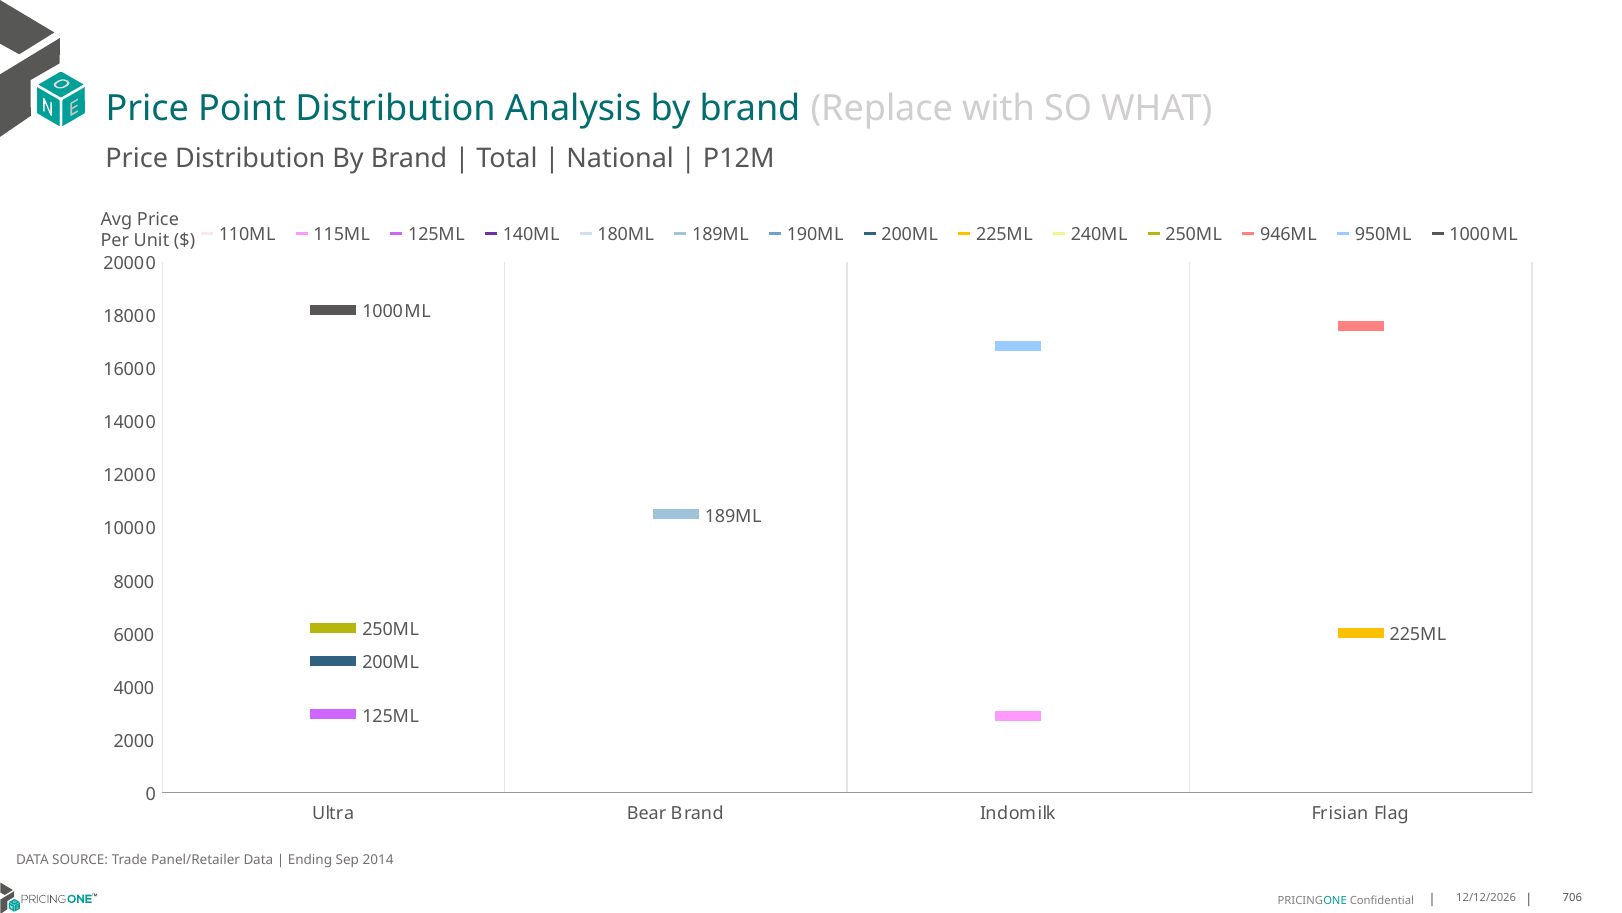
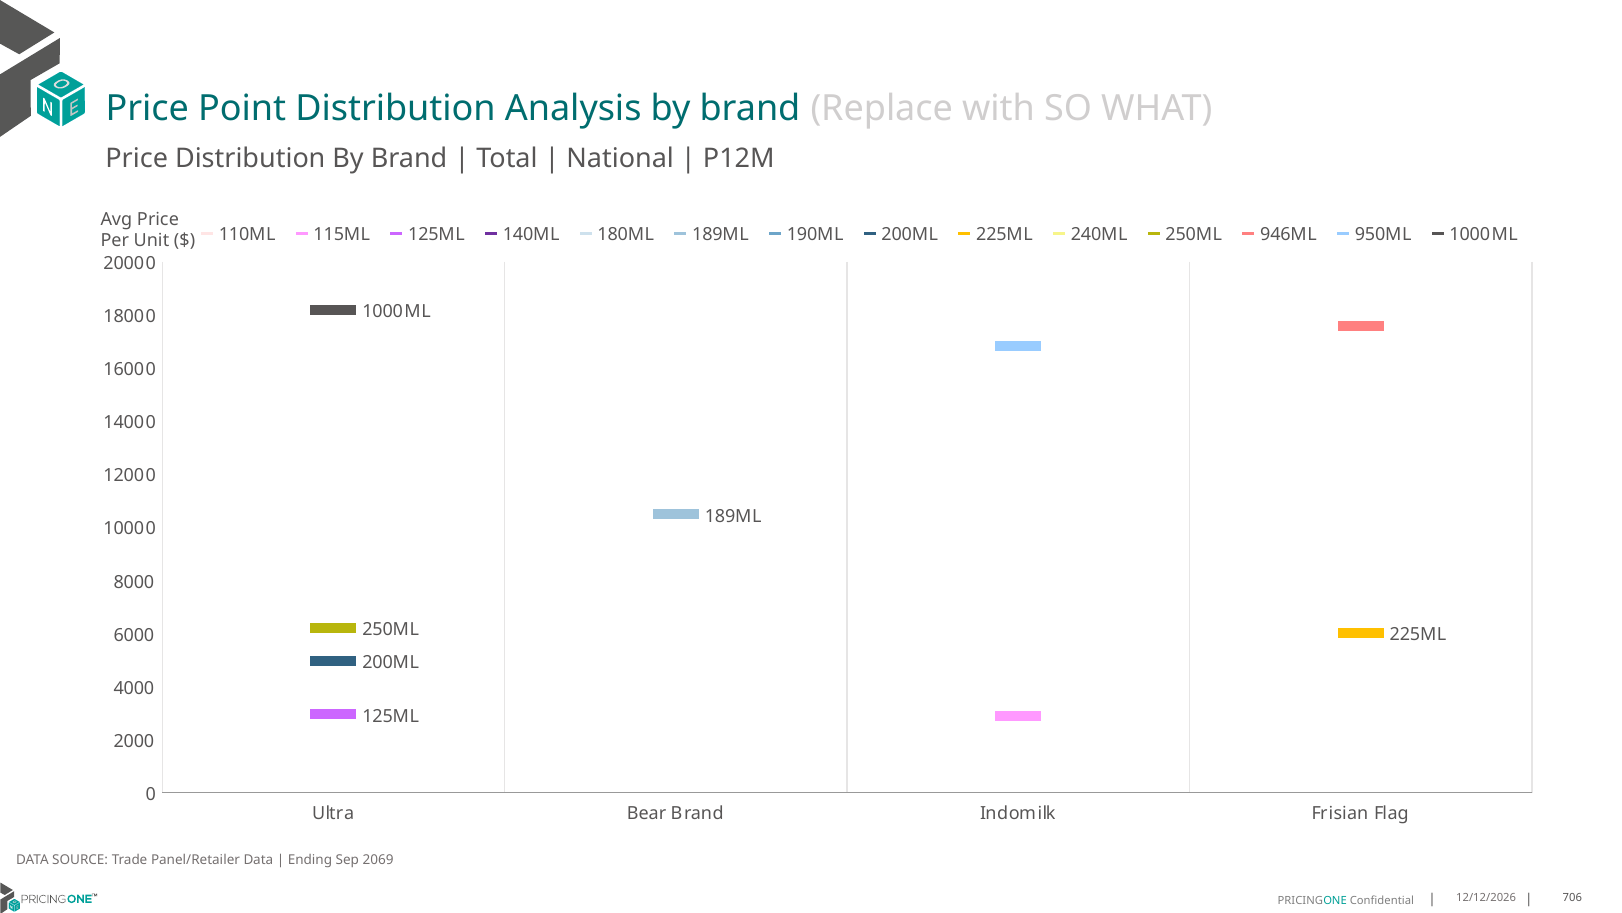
2014: 2014 -> 2069
